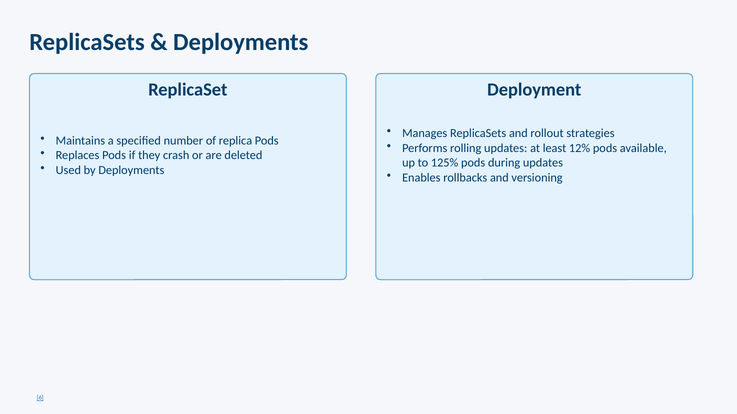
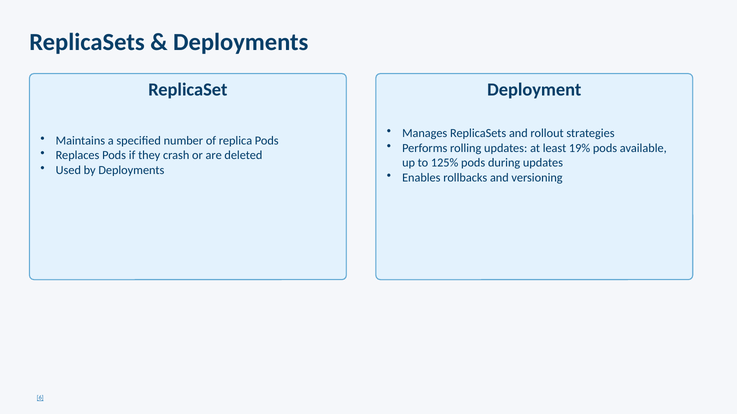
12%: 12% -> 19%
